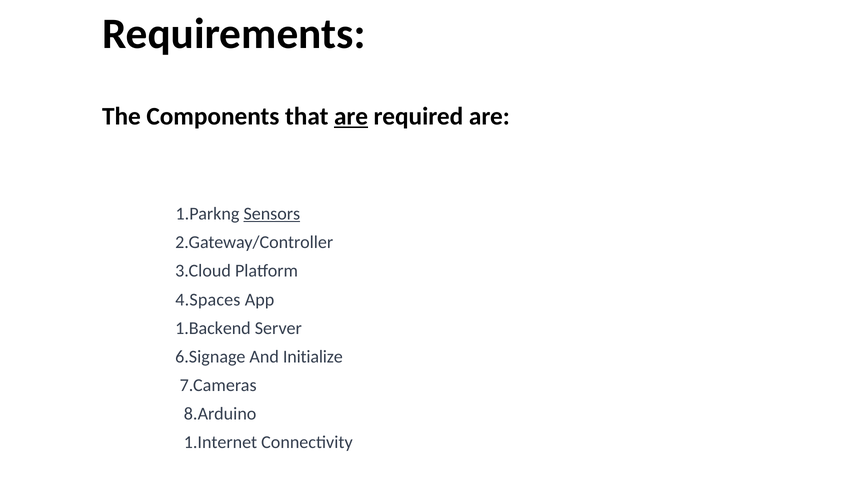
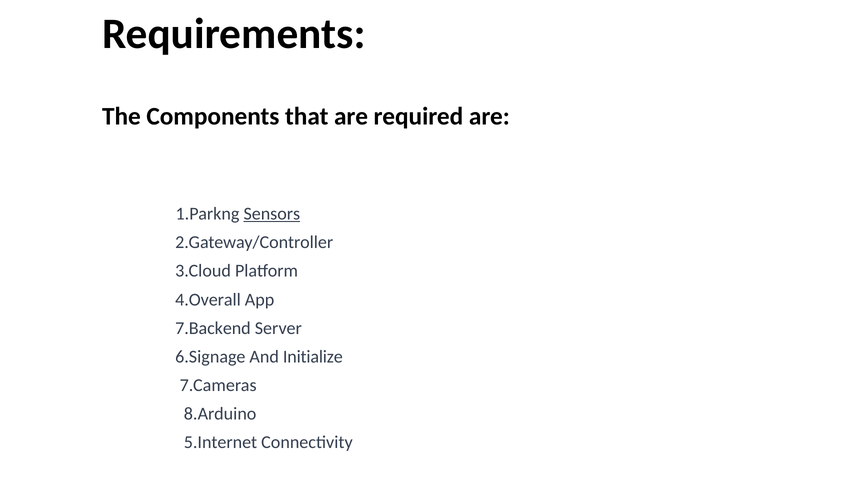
are at (351, 116) underline: present -> none
4.Spaces: 4.Spaces -> 4.Overall
1.Backend: 1.Backend -> 7.Backend
1.Internet: 1.Internet -> 5.Internet
